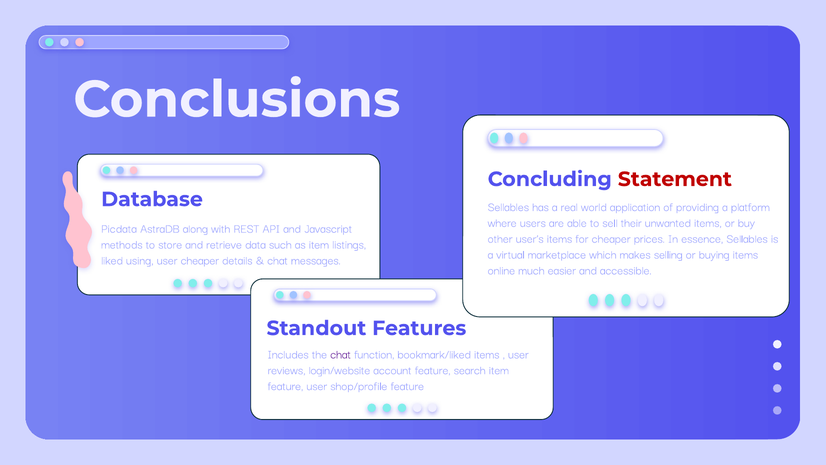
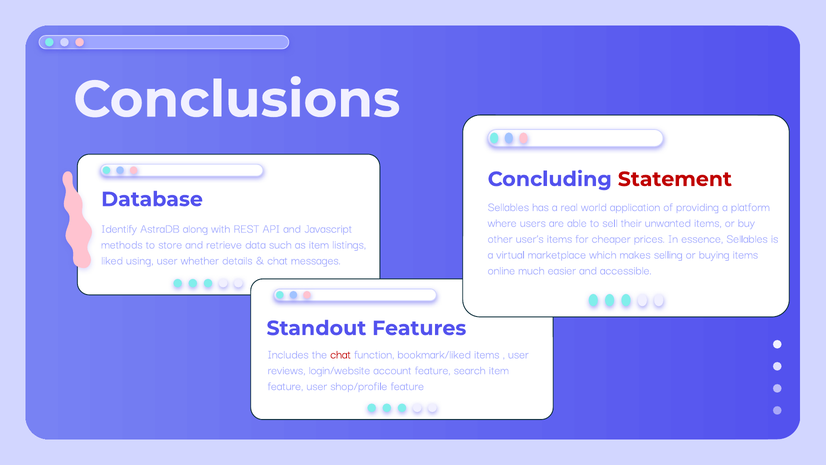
Picdata: Picdata -> Identify
user cheaper: cheaper -> whether
chat at (341, 354) colour: purple -> red
